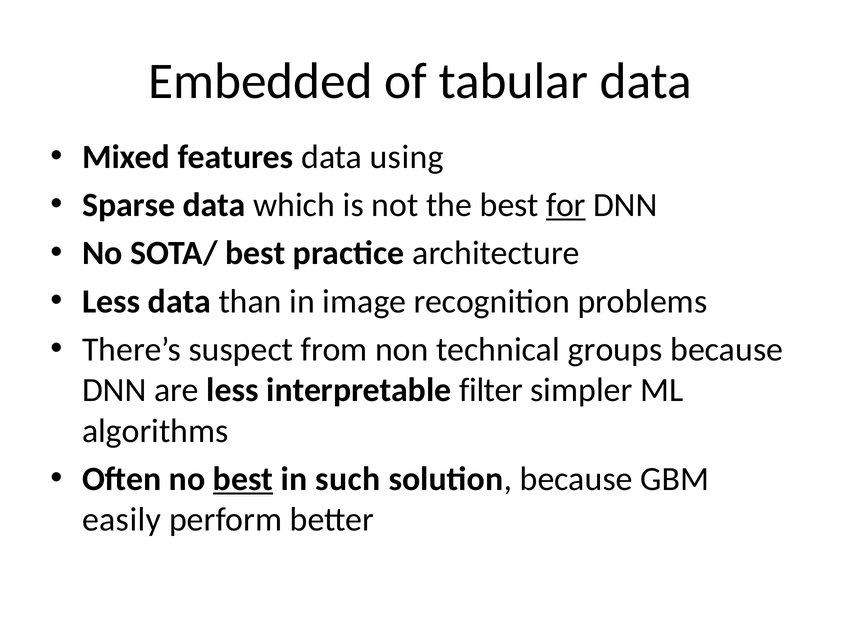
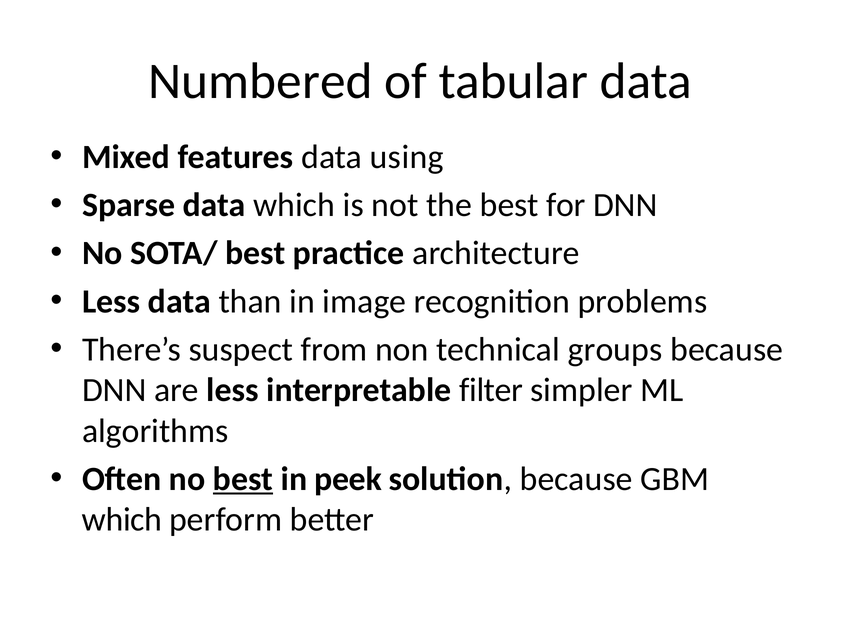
Embedded: Embedded -> Numbered
for underline: present -> none
such: such -> peek
easily at (122, 520): easily -> which
